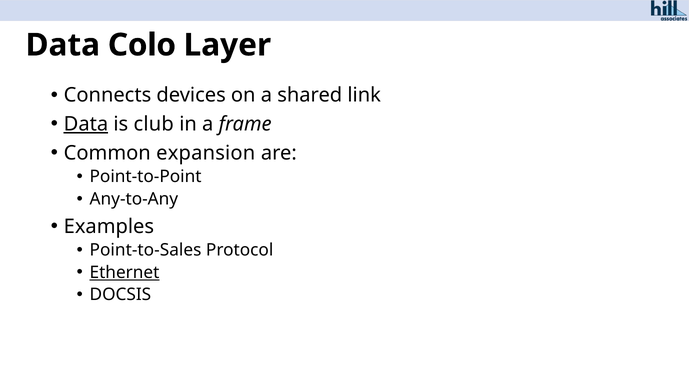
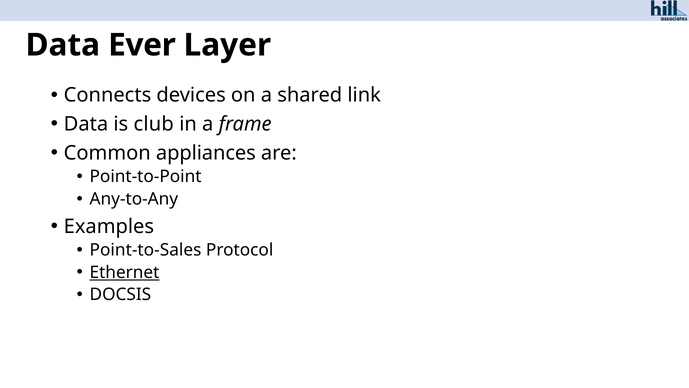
Colo: Colo -> Ever
Data at (86, 124) underline: present -> none
expansion: expansion -> appliances
